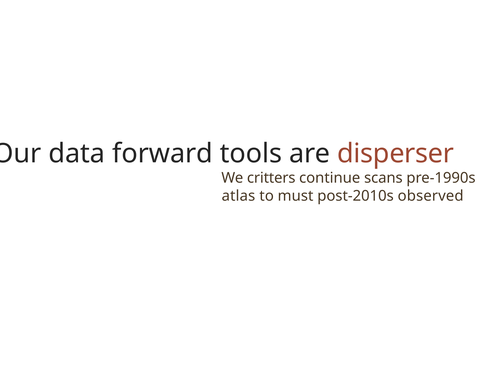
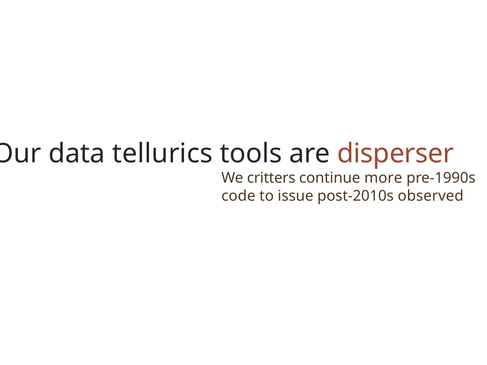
forward: forward -> tellurics
scans: scans -> more
atlas: atlas -> code
must: must -> issue
